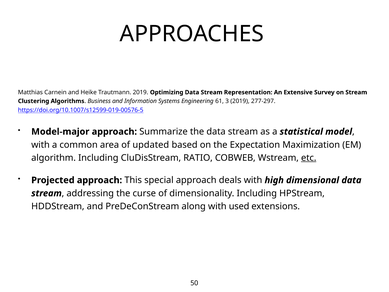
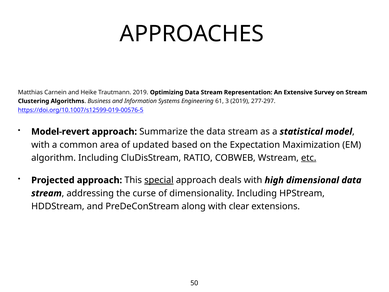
Model-major: Model-major -> Model-revert
special underline: none -> present
used: used -> clear
